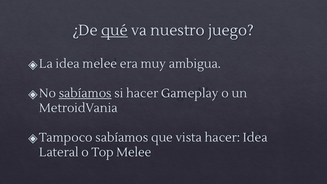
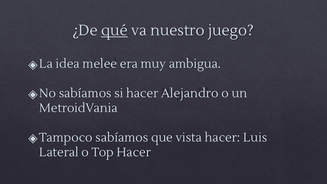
sabíamos at (85, 93) underline: present -> none
Gameplay: Gameplay -> Alejandro
hacer Idea: Idea -> Luis
Top Melee: Melee -> Hacer
